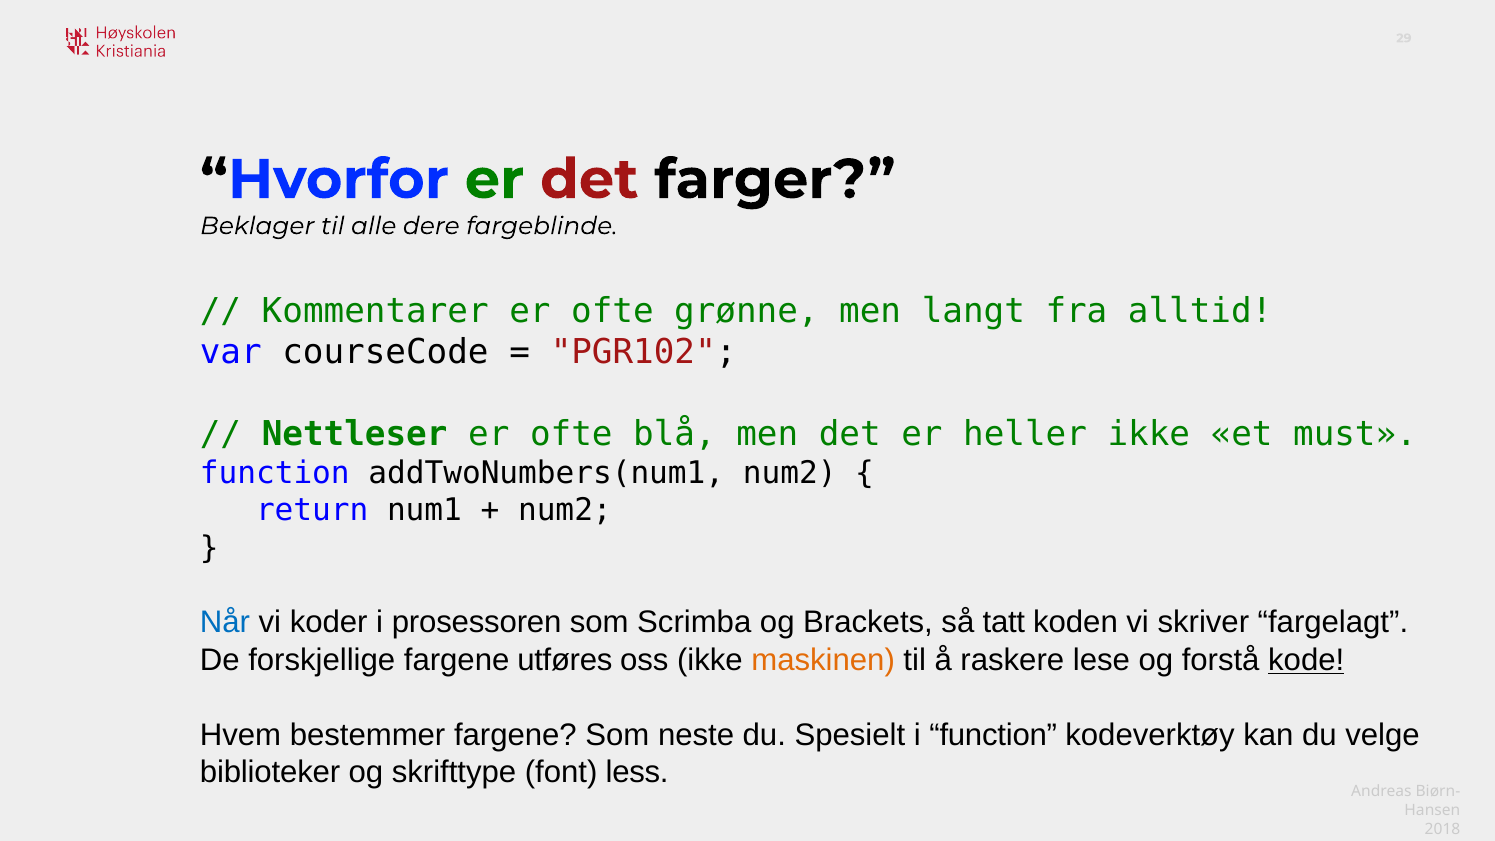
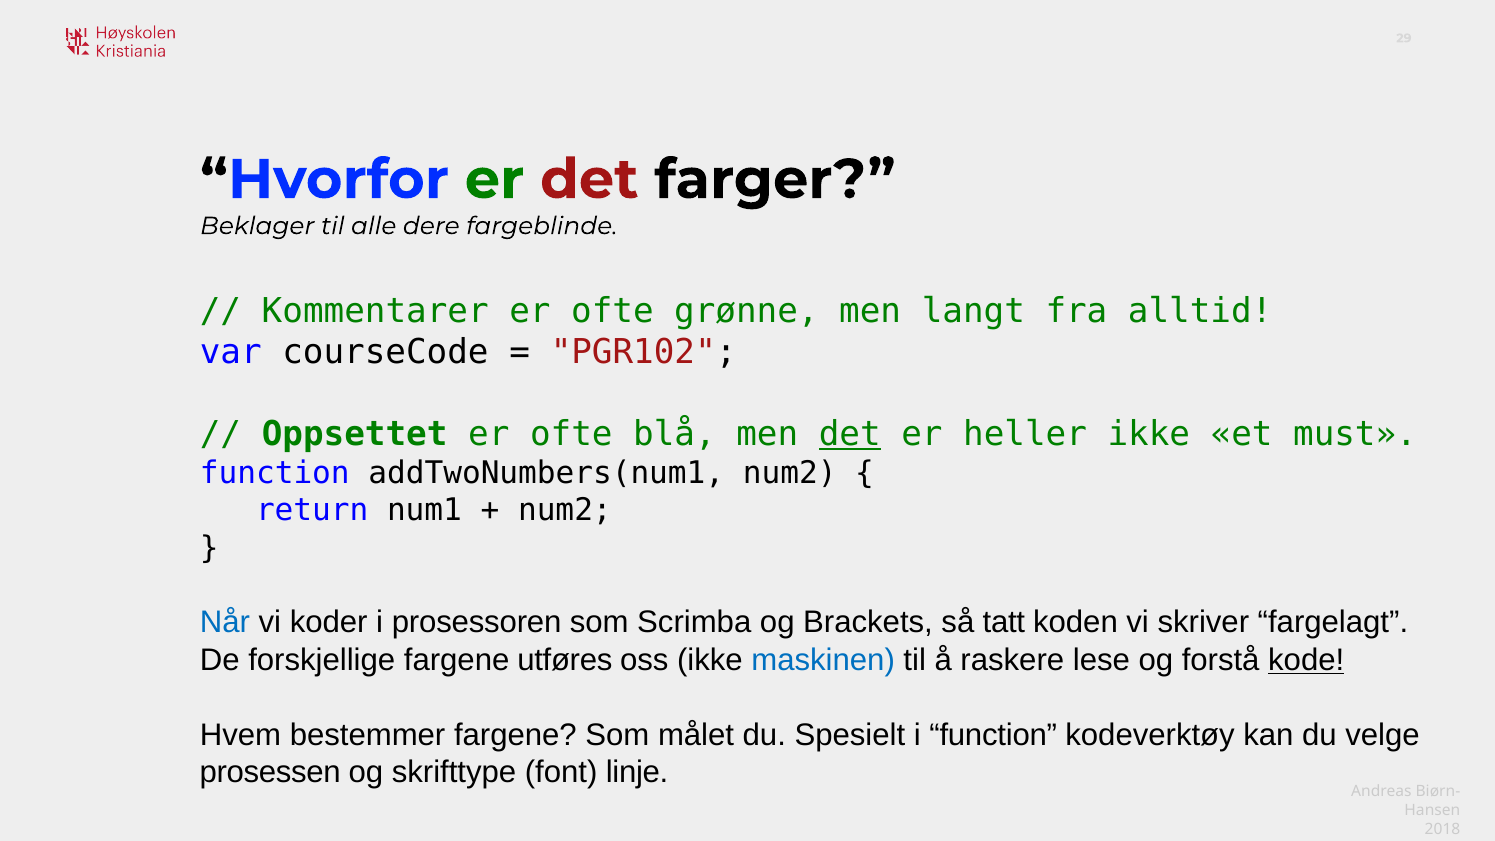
Nettleser: Nettleser -> Oppsettet
det at (850, 434) underline: none -> present
maskinen colour: orange -> blue
neste: neste -> målet
biblioteker: biblioteker -> prosessen
less: less -> linje
